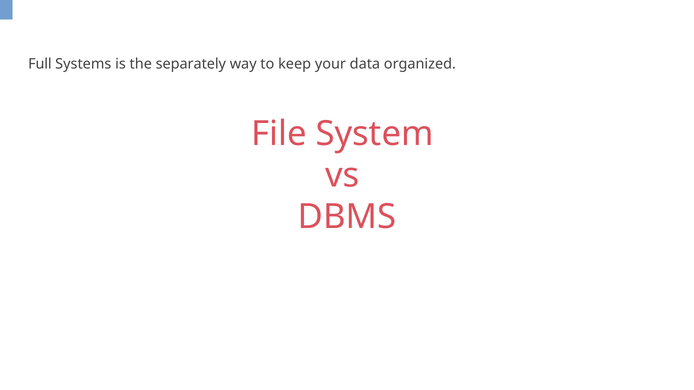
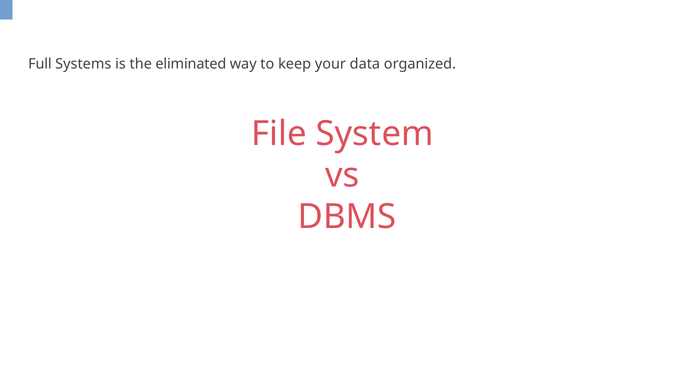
separately: separately -> eliminated
